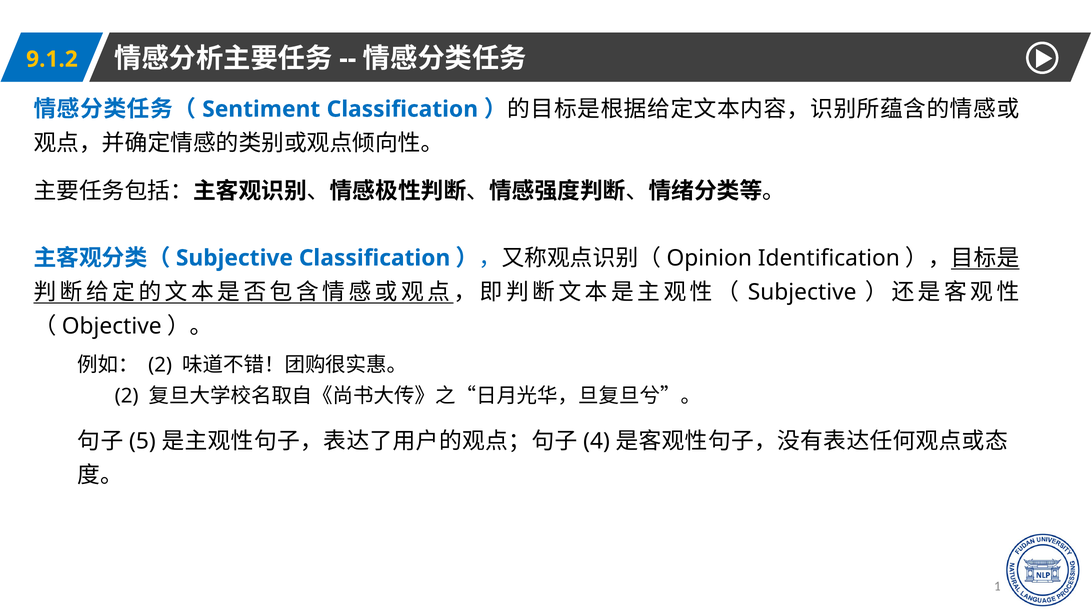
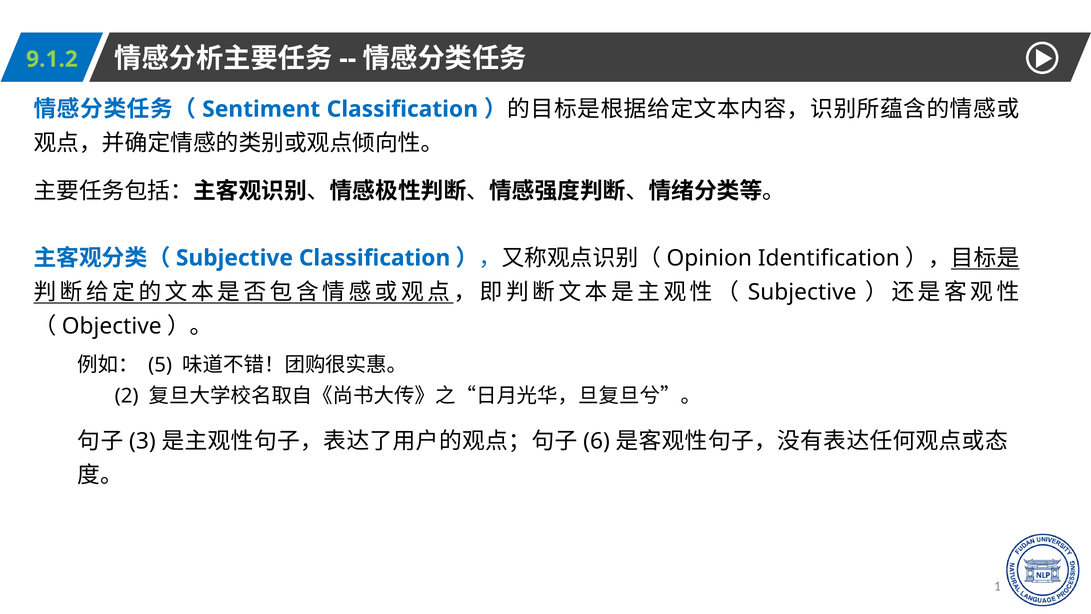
9.1.2 colour: yellow -> light green
2 at (160, 365): 2 -> 5
5: 5 -> 3
4: 4 -> 6
